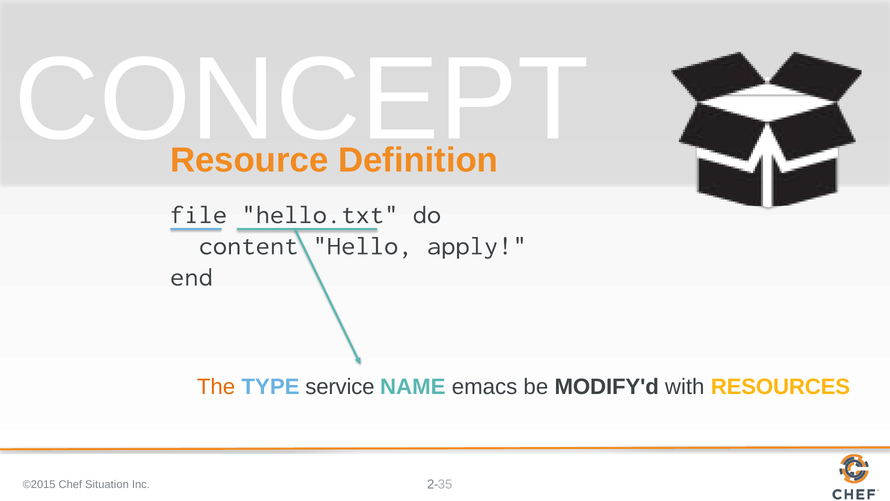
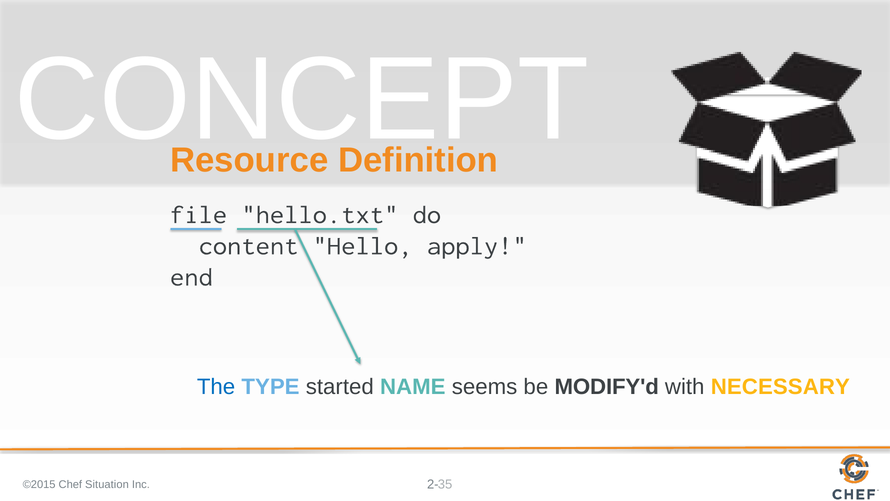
The colour: orange -> blue
service: service -> started
emacs: emacs -> seems
RESOURCES: RESOURCES -> NECESSARY
